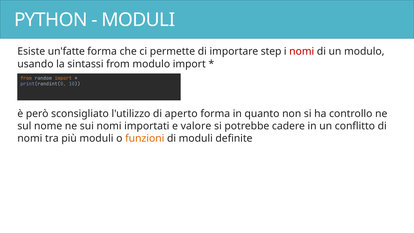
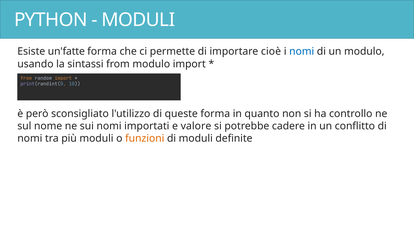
step: step -> cioè
nomi at (302, 51) colour: red -> blue
aperto: aperto -> queste
